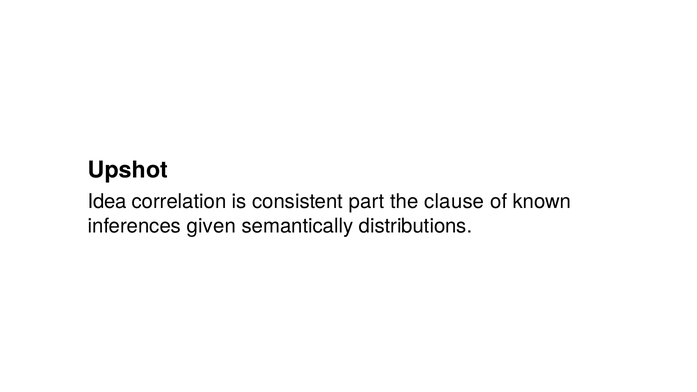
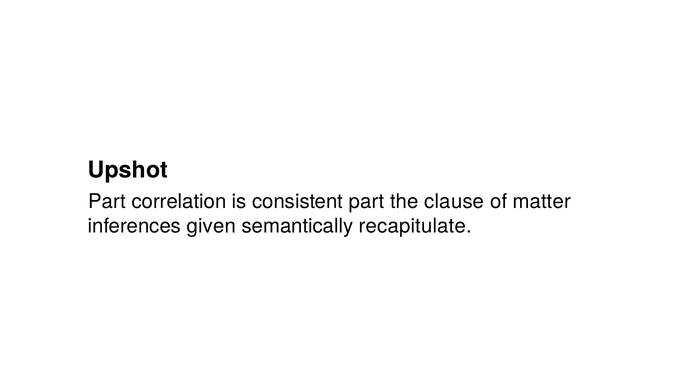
Idea at (107, 202): Idea -> Part
known: known -> matter
distributions: distributions -> recapitulate
